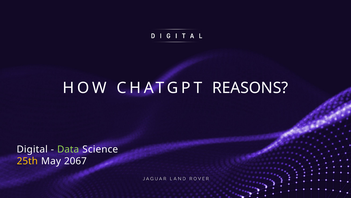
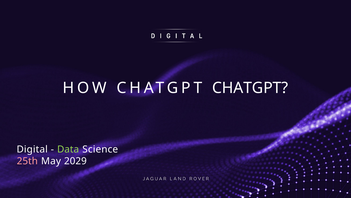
CHATGPT REASONS: REASONS -> CHATGPT
25th colour: yellow -> pink
2067: 2067 -> 2029
